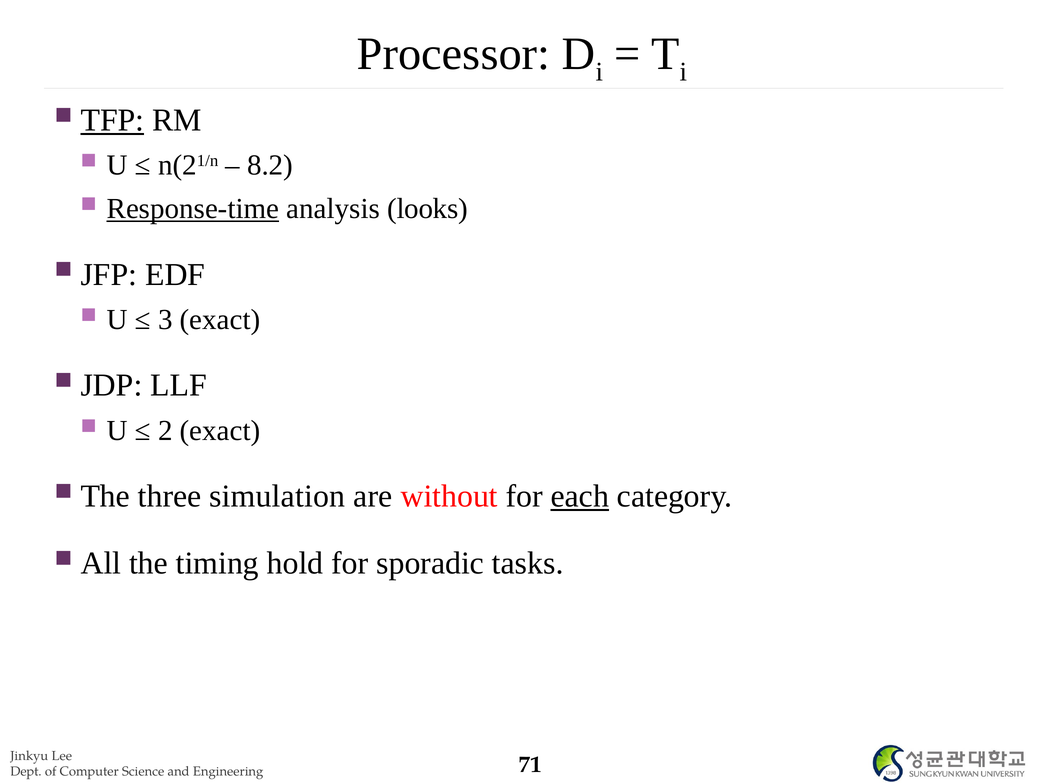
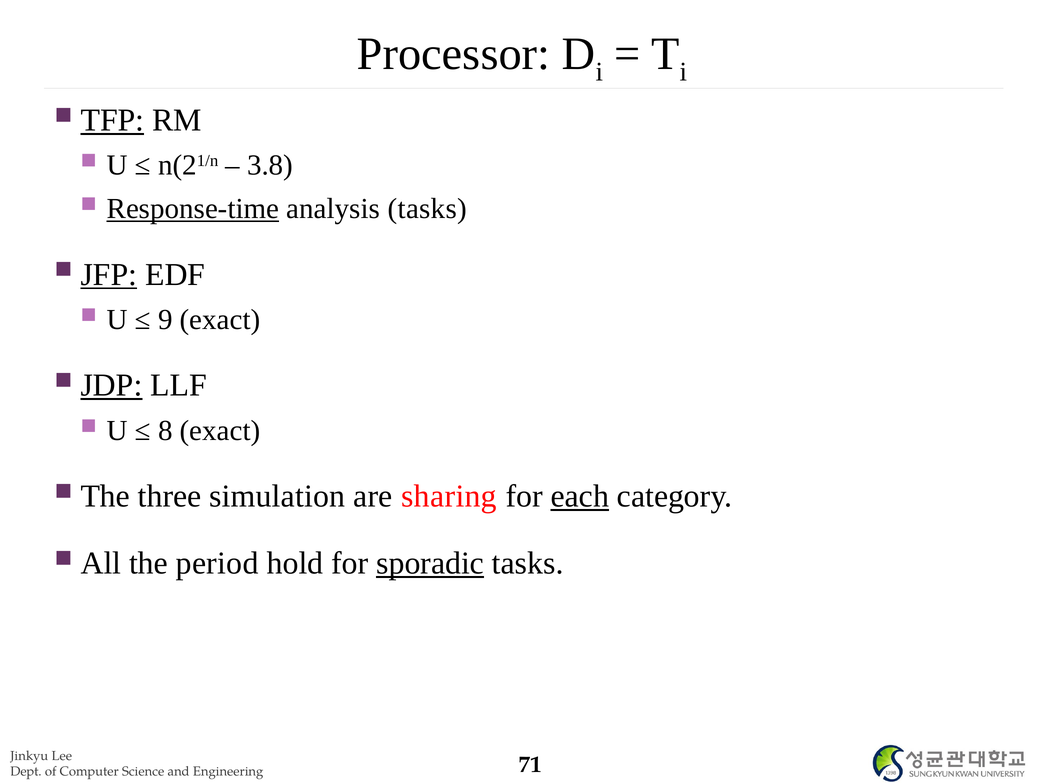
8.2: 8.2 -> 3.8
analysis looks: looks -> tasks
JFP underline: none -> present
3: 3 -> 9
JDP underline: none -> present
2: 2 -> 8
without: without -> sharing
timing: timing -> period
sporadic underline: none -> present
